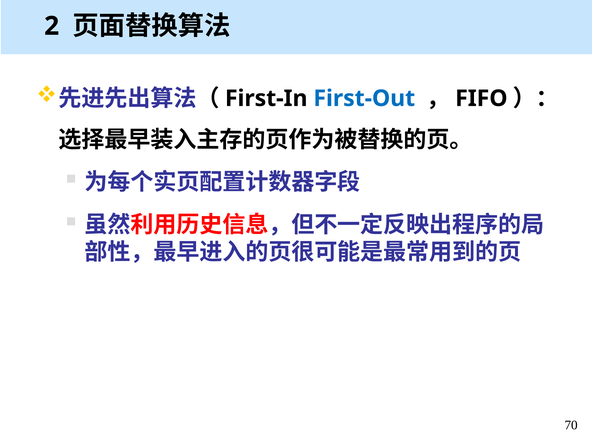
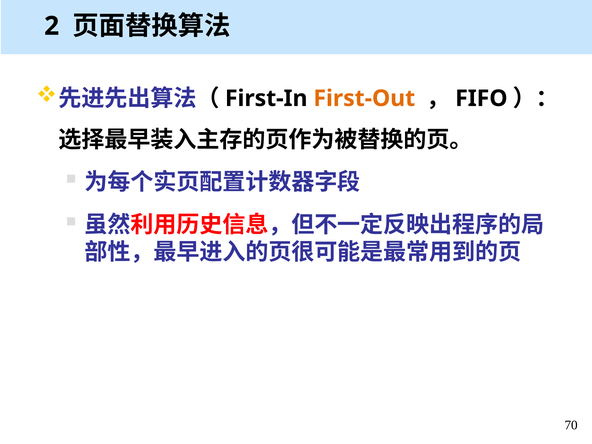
First-Out colour: blue -> orange
